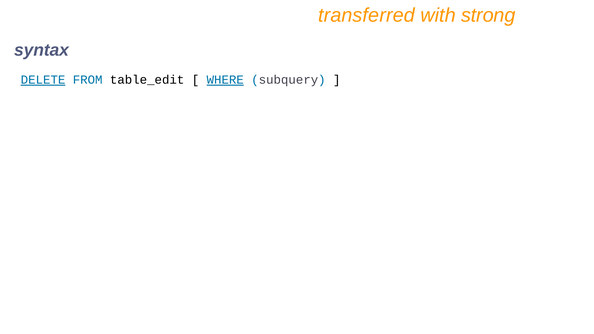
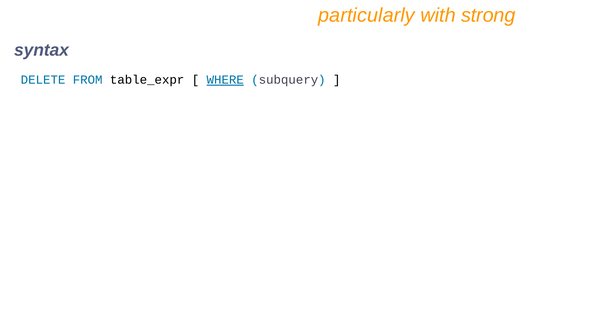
transferred: transferred -> particularly
DELETE underline: present -> none
table_edit: table_edit -> table_expr
